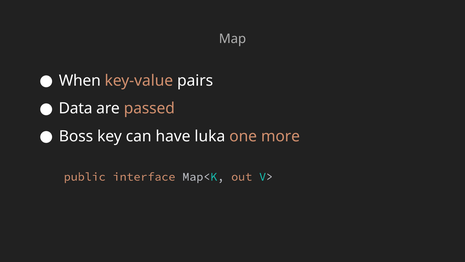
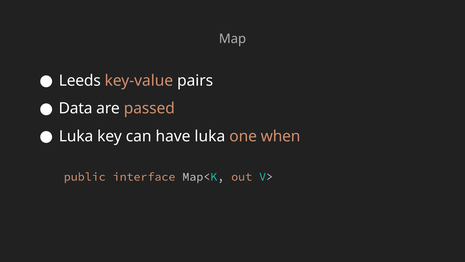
When: When -> Leeds
Boss at (76, 136): Boss -> Luka
more: more -> when
